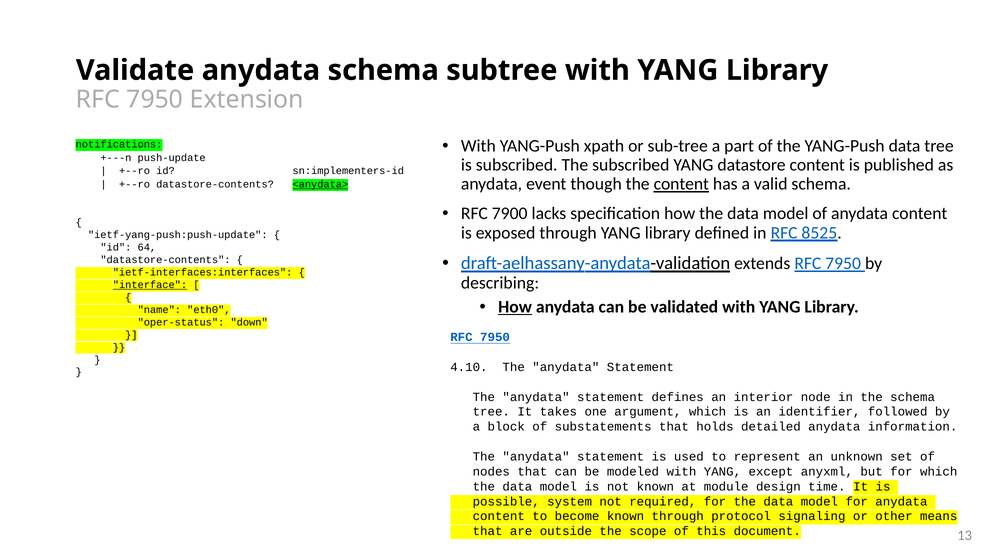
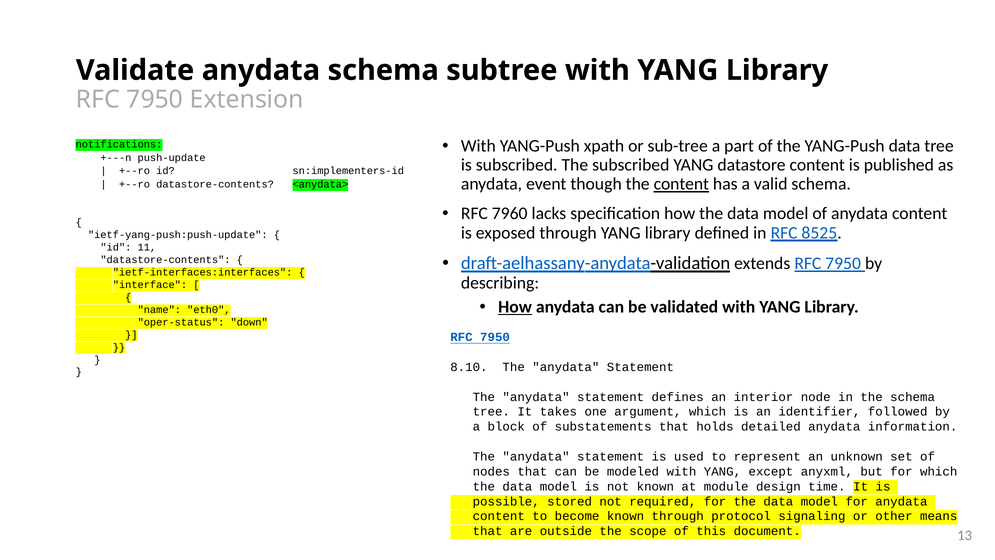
<anydata> underline: present -> none
7900: 7900 -> 7960
64: 64 -> 11
interface underline: present -> none
4.10: 4.10 -> 8.10
system: system -> stored
